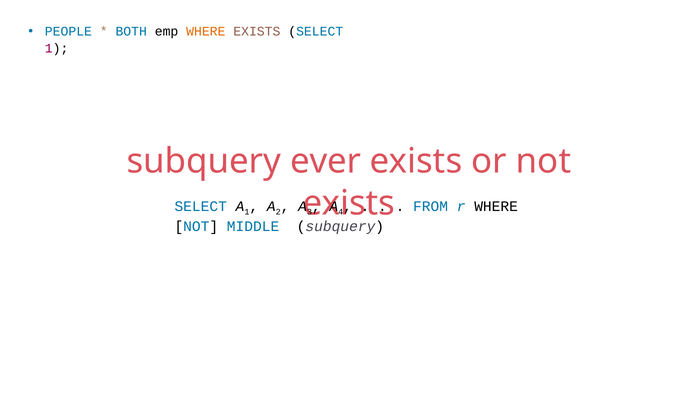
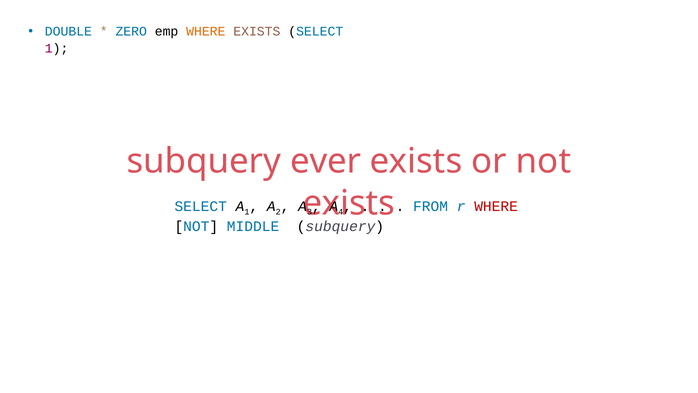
PEOPLE: PEOPLE -> DOUBLE
BOTH: BOTH -> ZERO
WHERE at (496, 206) colour: black -> red
